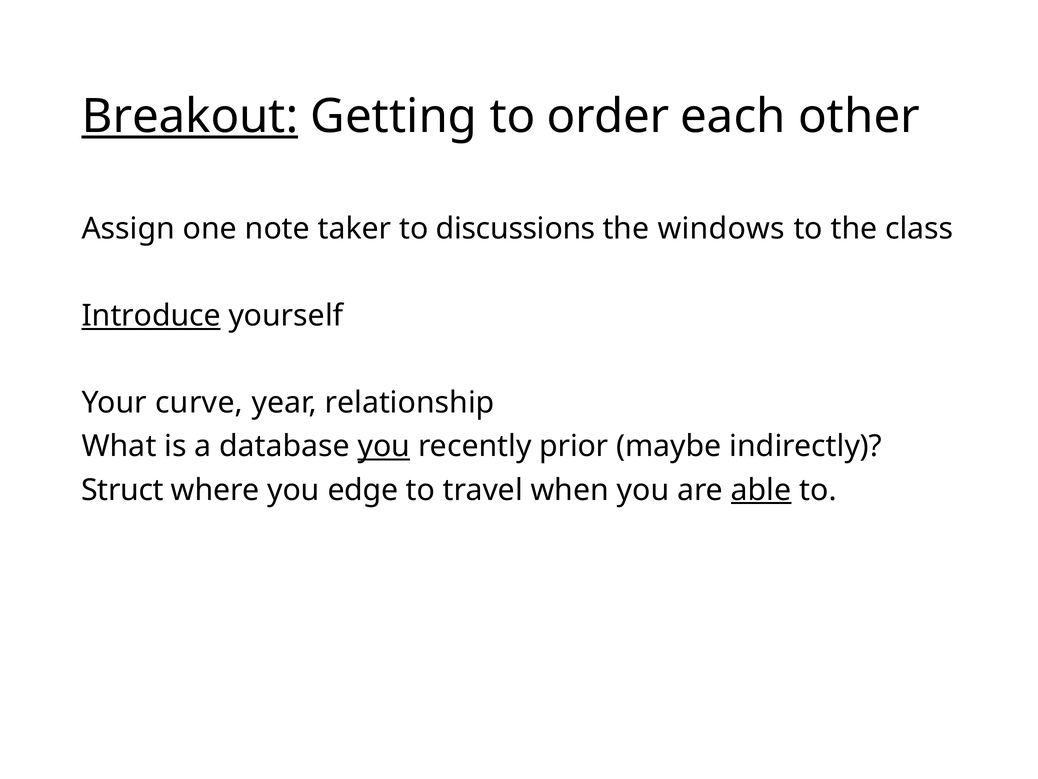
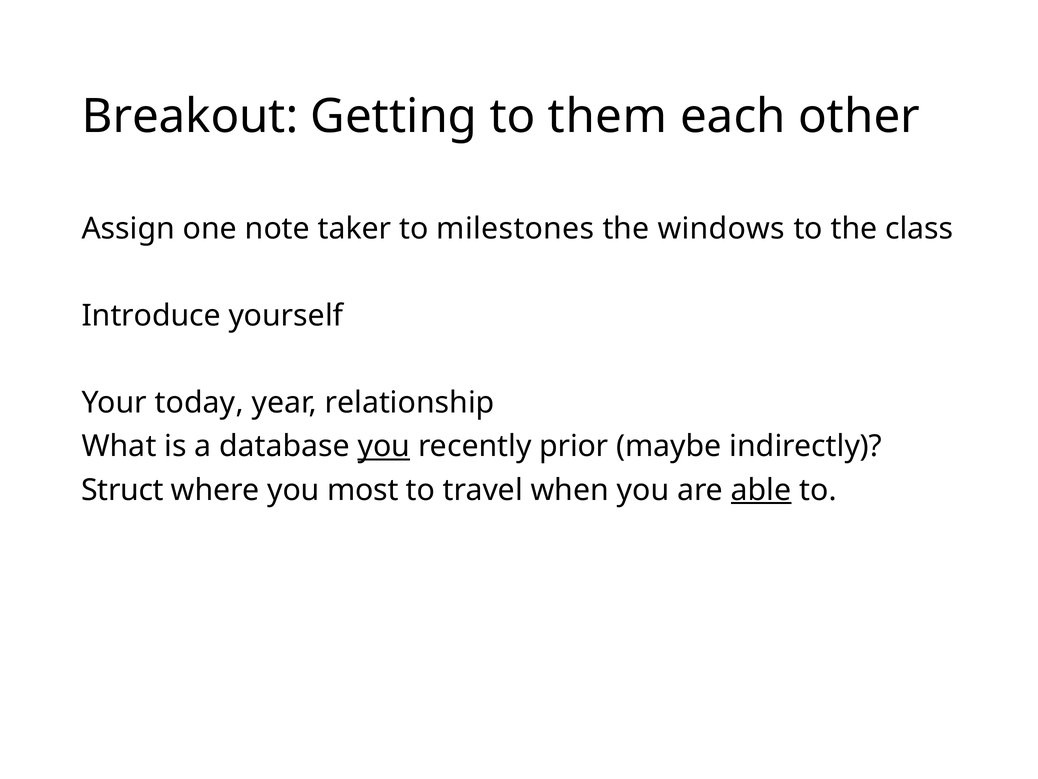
Breakout underline: present -> none
order: order -> them
discussions: discussions -> milestones
Introduce underline: present -> none
curve: curve -> today
edge: edge -> most
